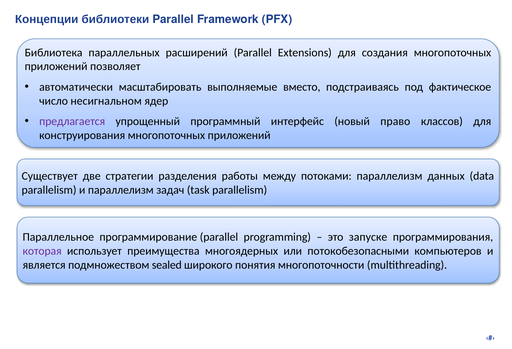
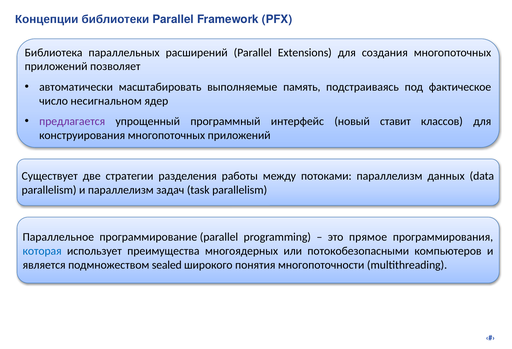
вместо: вместо -> память
право: право -> ставит
запуске: запуске -> прямое
которая colour: purple -> blue
